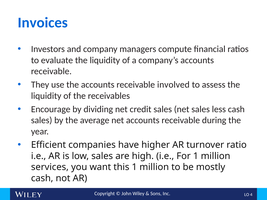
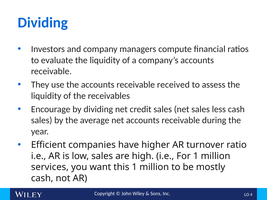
Invoices at (43, 23): Invoices -> Dividing
involved: involved -> received
